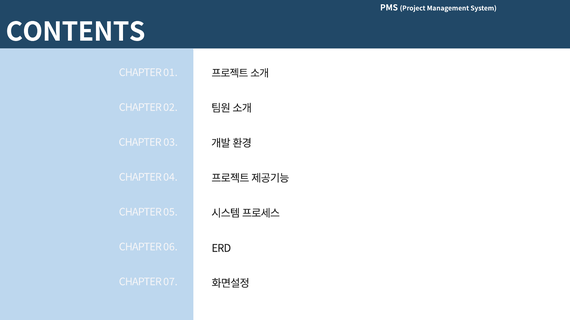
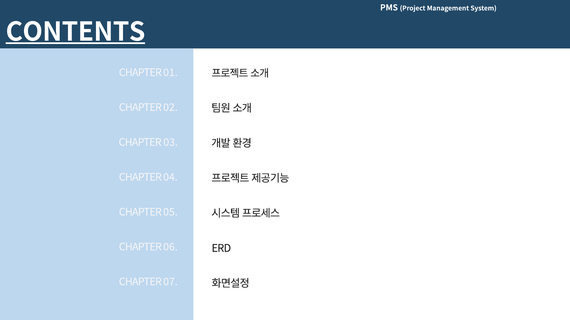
CONTENTS underline: none -> present
